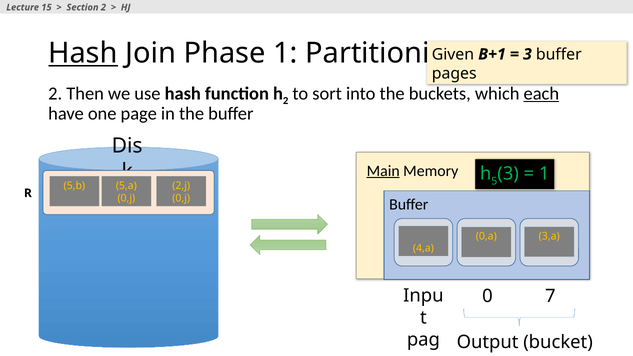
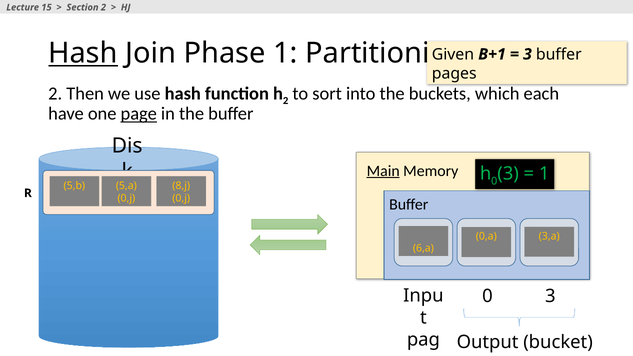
each underline: present -> none
page underline: none -> present
5 at (494, 181): 5 -> 0
2,j: 2,j -> 8,j
4,a: 4,a -> 6,a
7 at (550, 296): 7 -> 3
